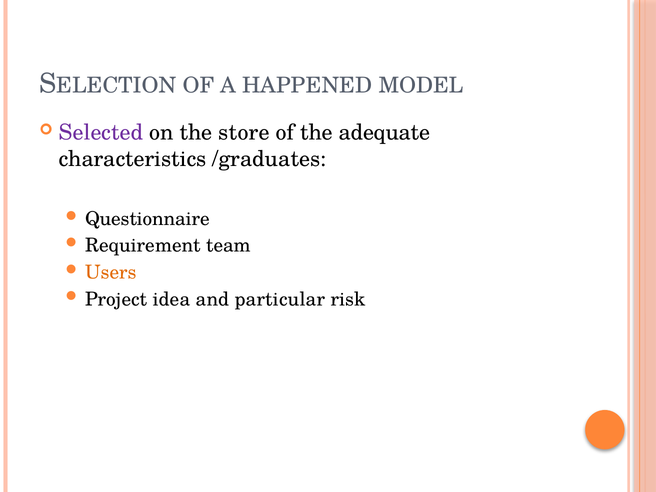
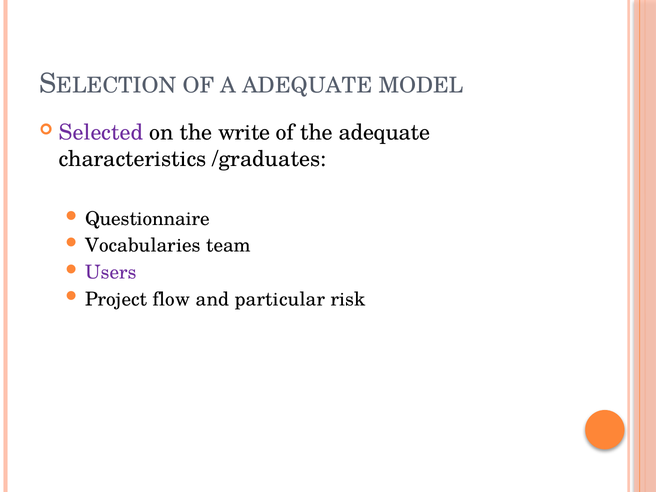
A HAPPENED: HAPPENED -> ADEQUATE
store: store -> write
Requirement: Requirement -> Vocabularies
Users colour: orange -> purple
idea: idea -> flow
